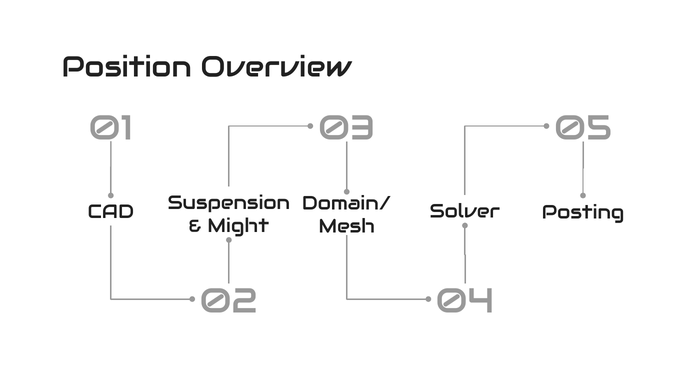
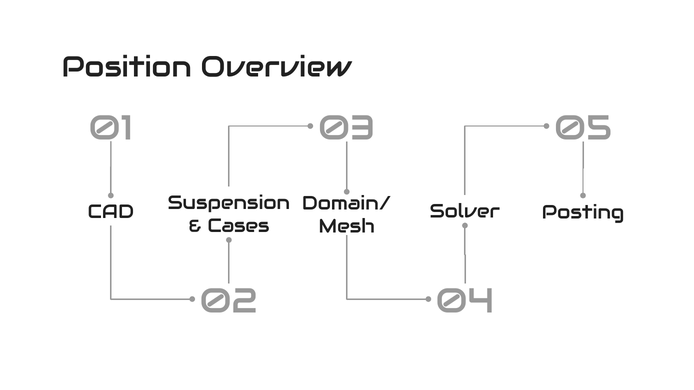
Might: Might -> Cases
